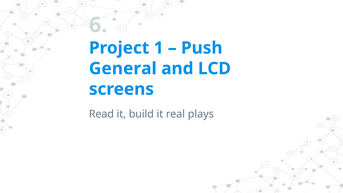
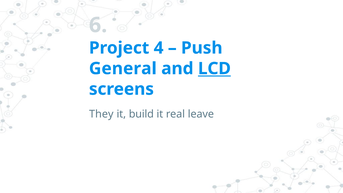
1: 1 -> 4
LCD underline: none -> present
Read: Read -> They
plays: plays -> leave
